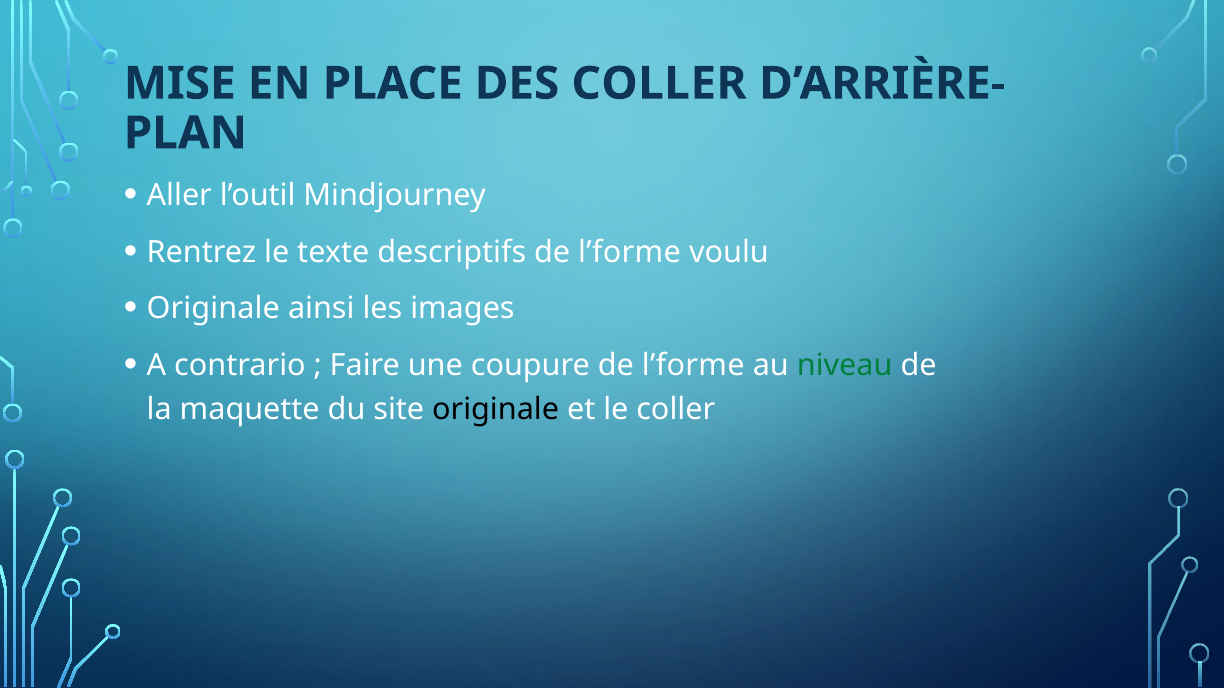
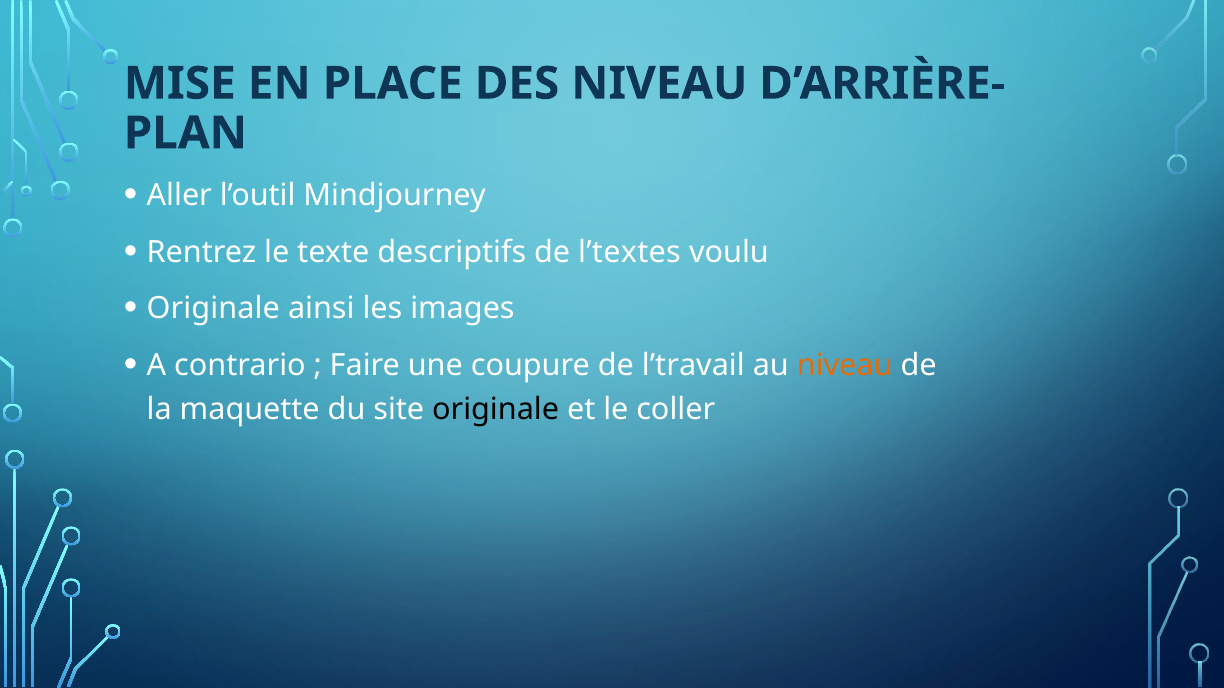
DES COLLER: COLLER -> NIVEAU
descriptifs de l’forme: l’forme -> l’textes
coupure de l’forme: l’forme -> l’travail
niveau at (845, 366) colour: green -> orange
